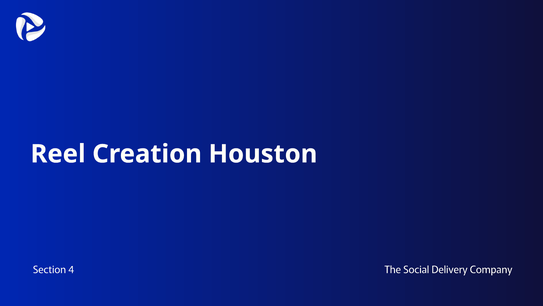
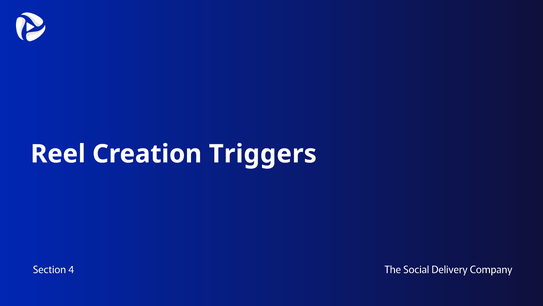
Houston: Houston -> Triggers
